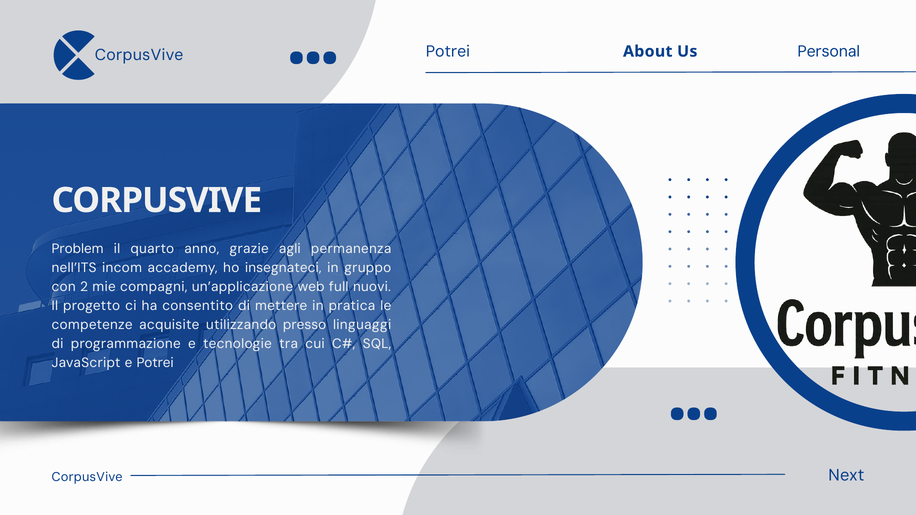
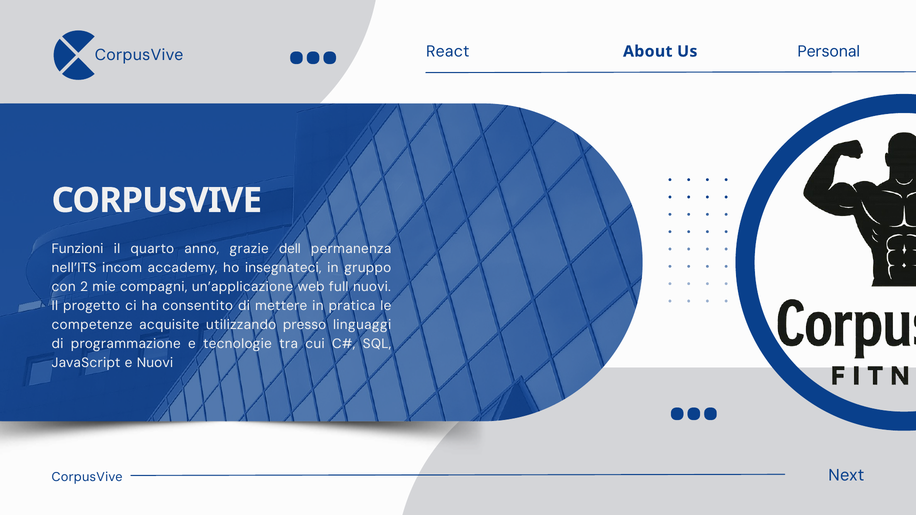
CorpusVive Potrei: Potrei -> React
Problem: Problem -> Funzioni
agli: agli -> dell
e Potrei: Potrei -> Nuovi
